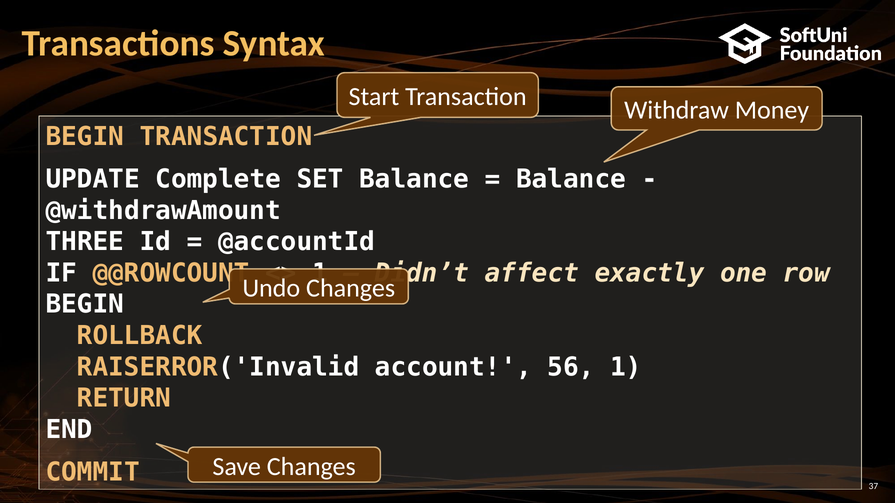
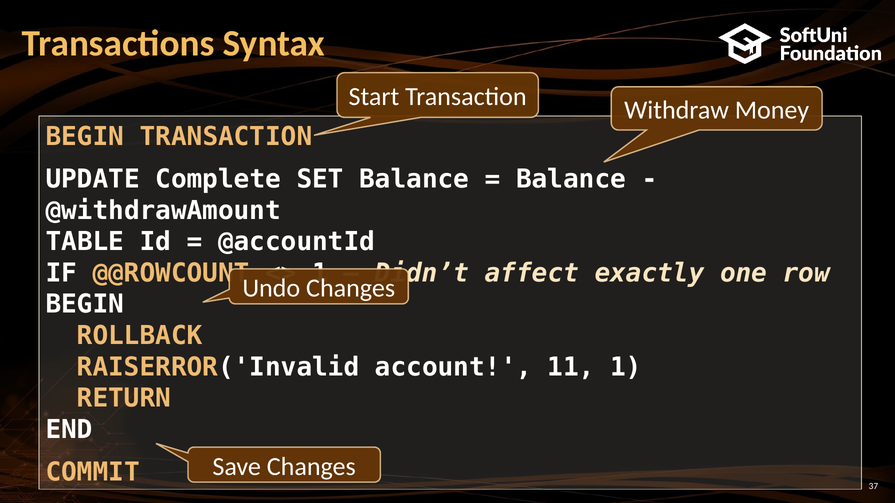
THREE: THREE -> TABLE
56: 56 -> 11
